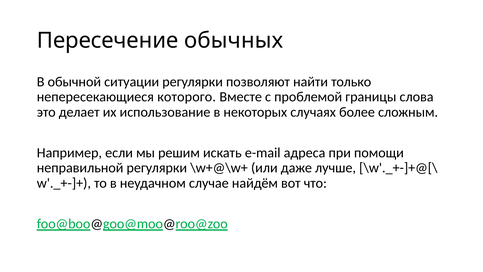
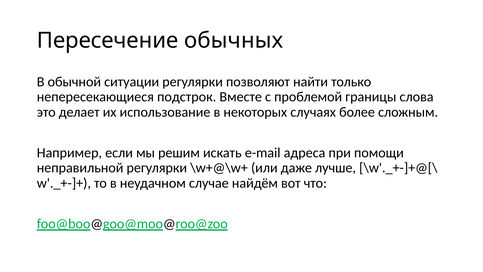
которого: которого -> подстрок
